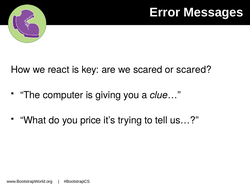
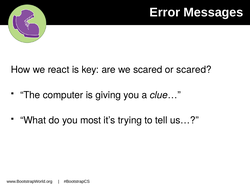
price: price -> most
